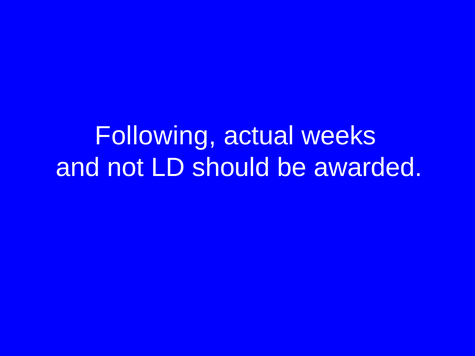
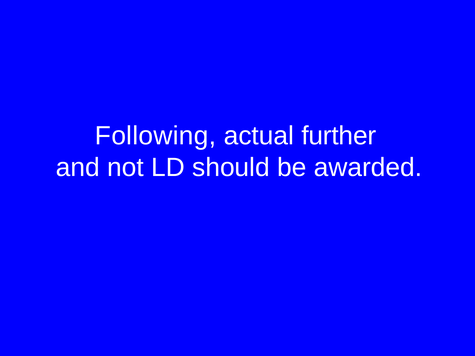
weeks: weeks -> further
